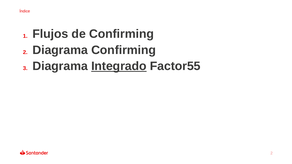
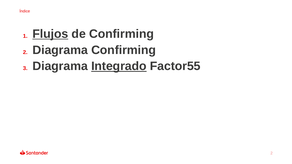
Flujos underline: none -> present
